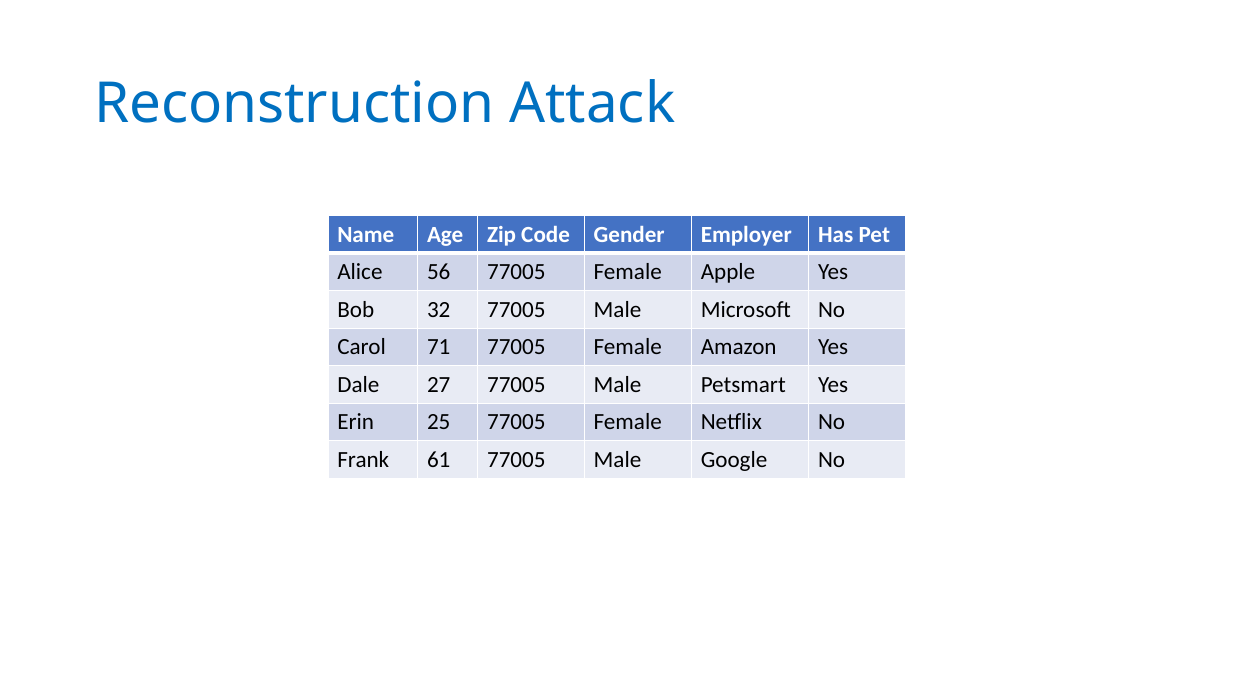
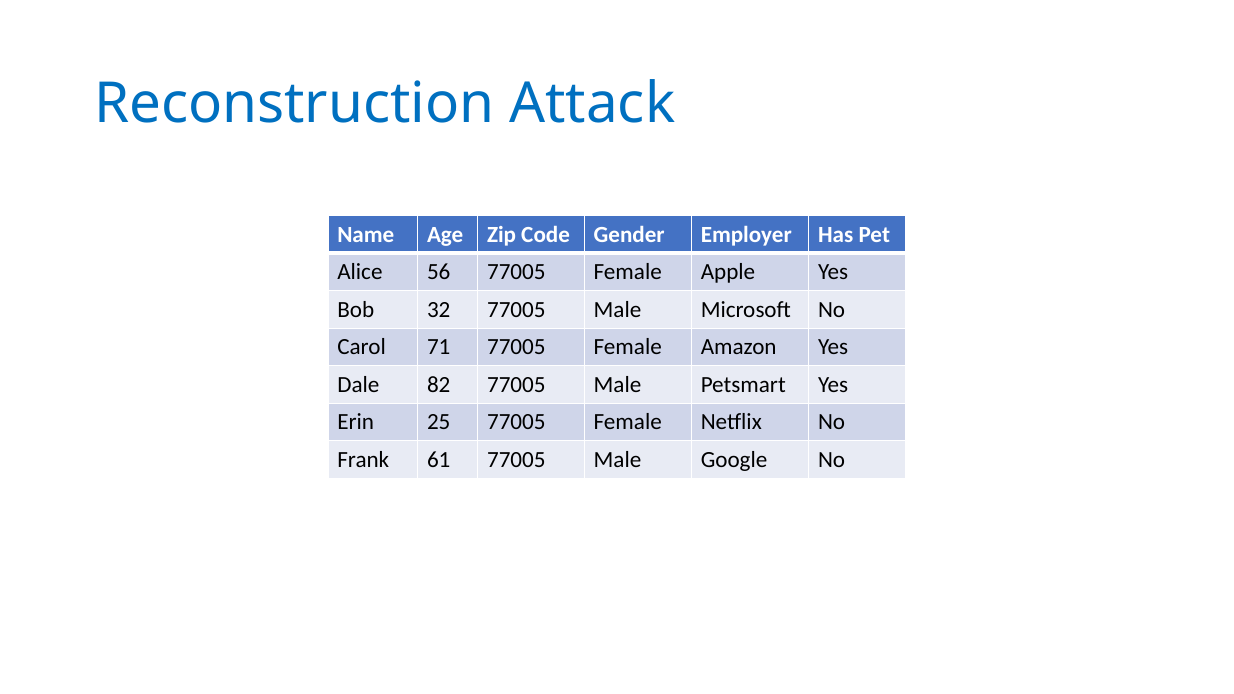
27: 27 -> 82
